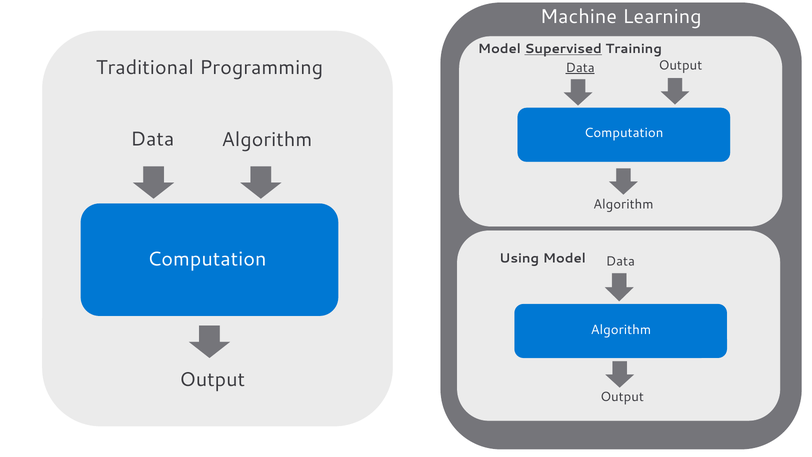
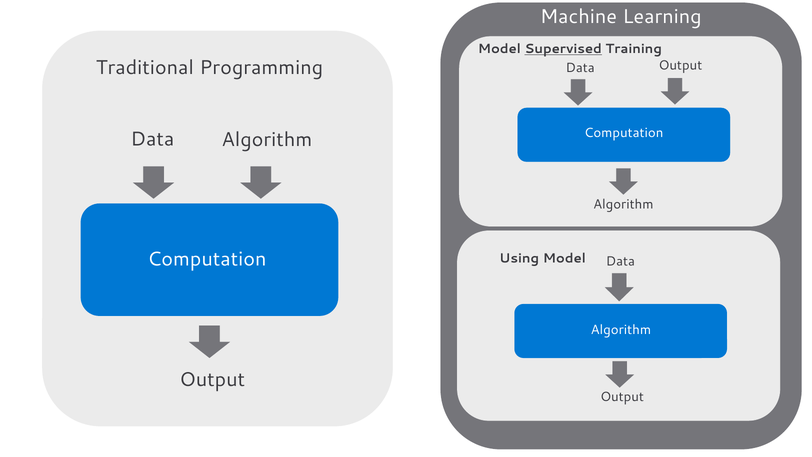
Data at (580, 68) underline: present -> none
